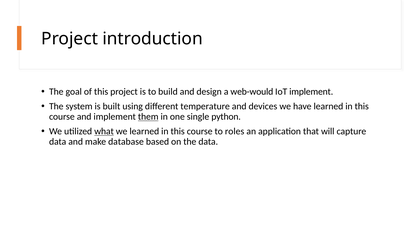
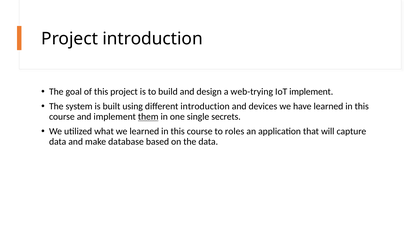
web-would: web-would -> web-trying
different temperature: temperature -> introduction
python: python -> secrets
what underline: present -> none
